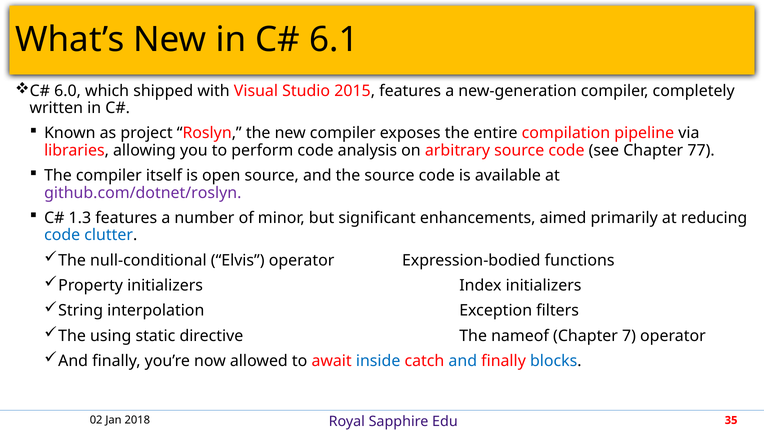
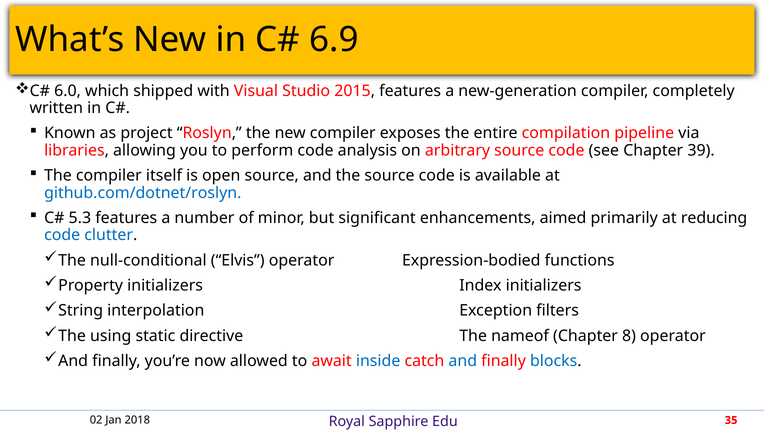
6.1: 6.1 -> 6.9
77: 77 -> 39
github.com/dotnet/roslyn colour: purple -> blue
1.3: 1.3 -> 5.3
7: 7 -> 8
